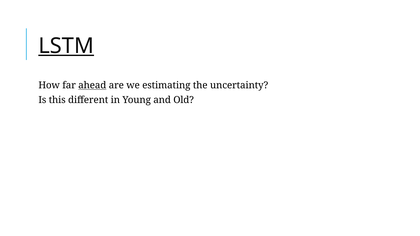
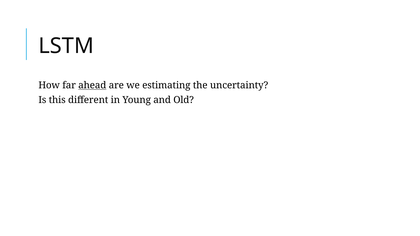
LSTM underline: present -> none
